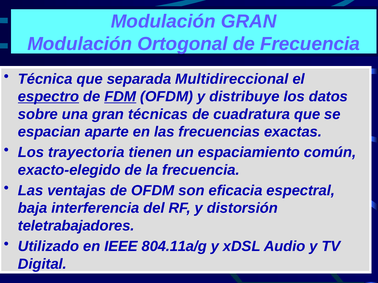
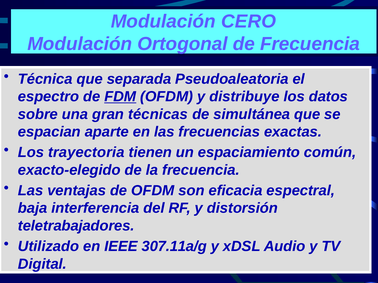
Modulación GRAN: GRAN -> CERO
Multidireccional: Multidireccional -> Pseudoaleatoria
espectro underline: present -> none
cuadratura: cuadratura -> simultánea
804.11a/g: 804.11a/g -> 307.11a/g
